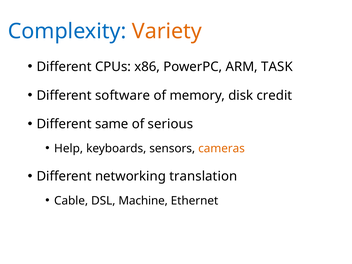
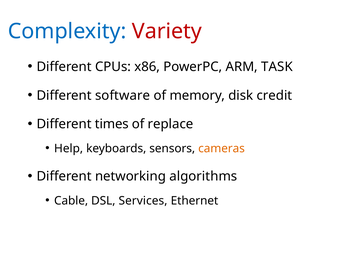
Variety colour: orange -> red
same: same -> times
serious: serious -> replace
translation: translation -> algorithms
Machine: Machine -> Services
